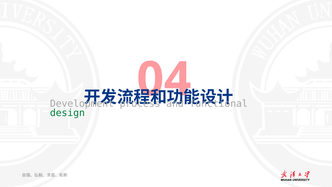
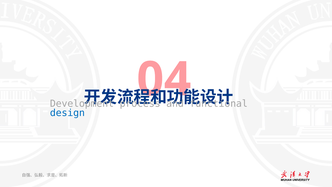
design colour: green -> blue
